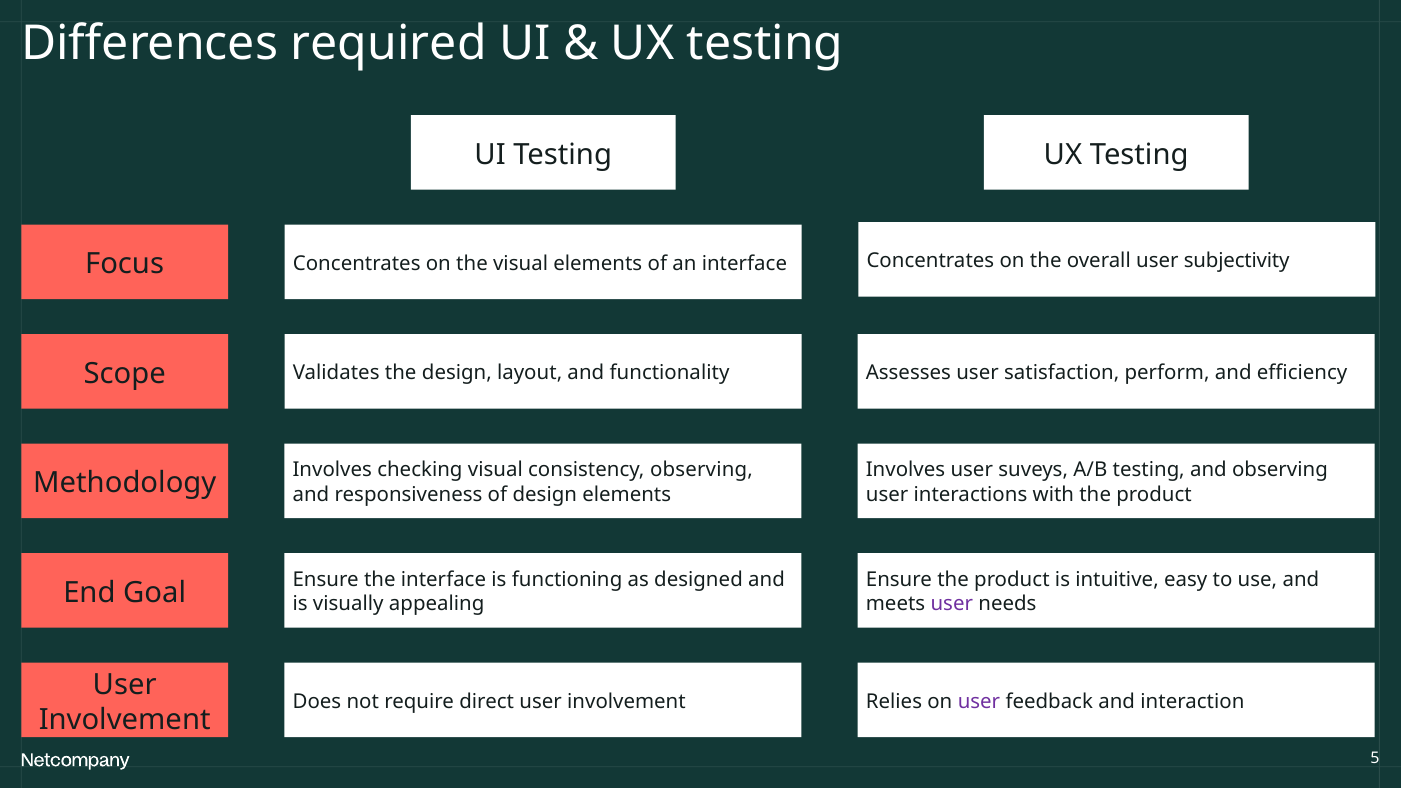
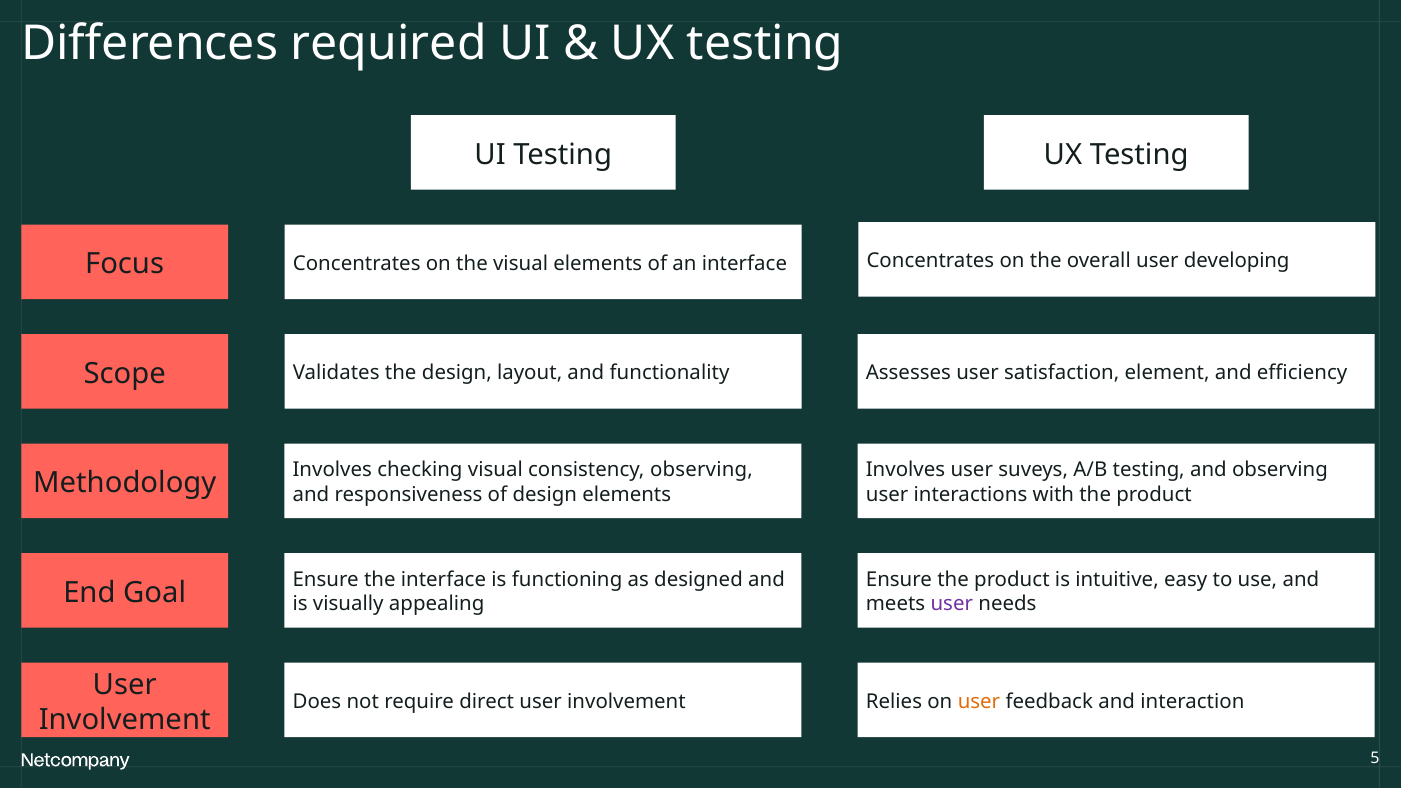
subjectivity: subjectivity -> developing
perform: perform -> element
user at (979, 701) colour: purple -> orange
